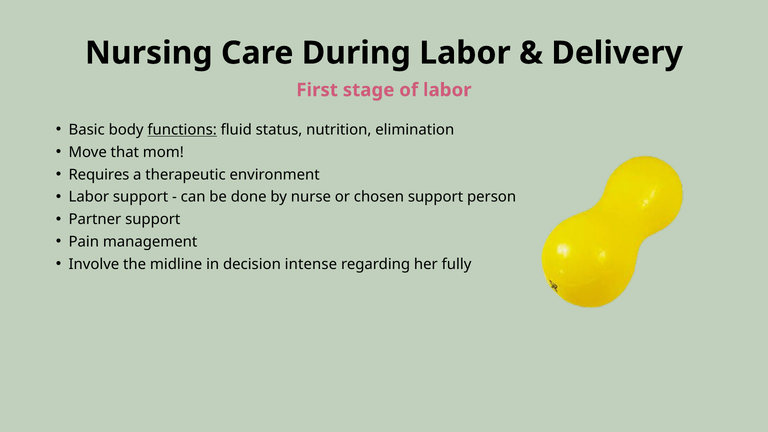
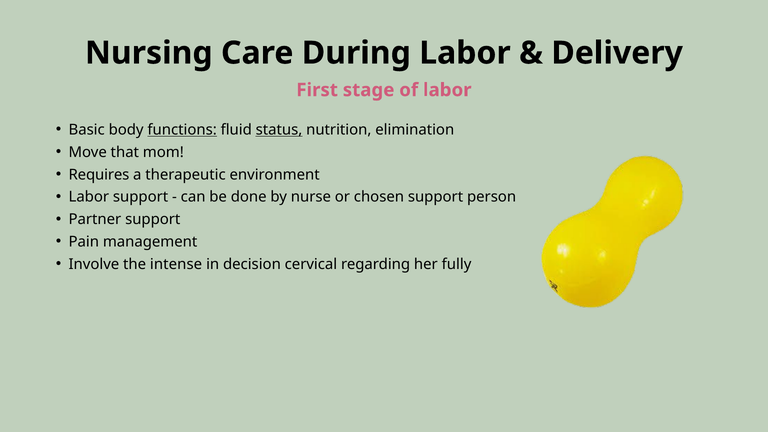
status underline: none -> present
midline: midline -> intense
intense: intense -> cervical
